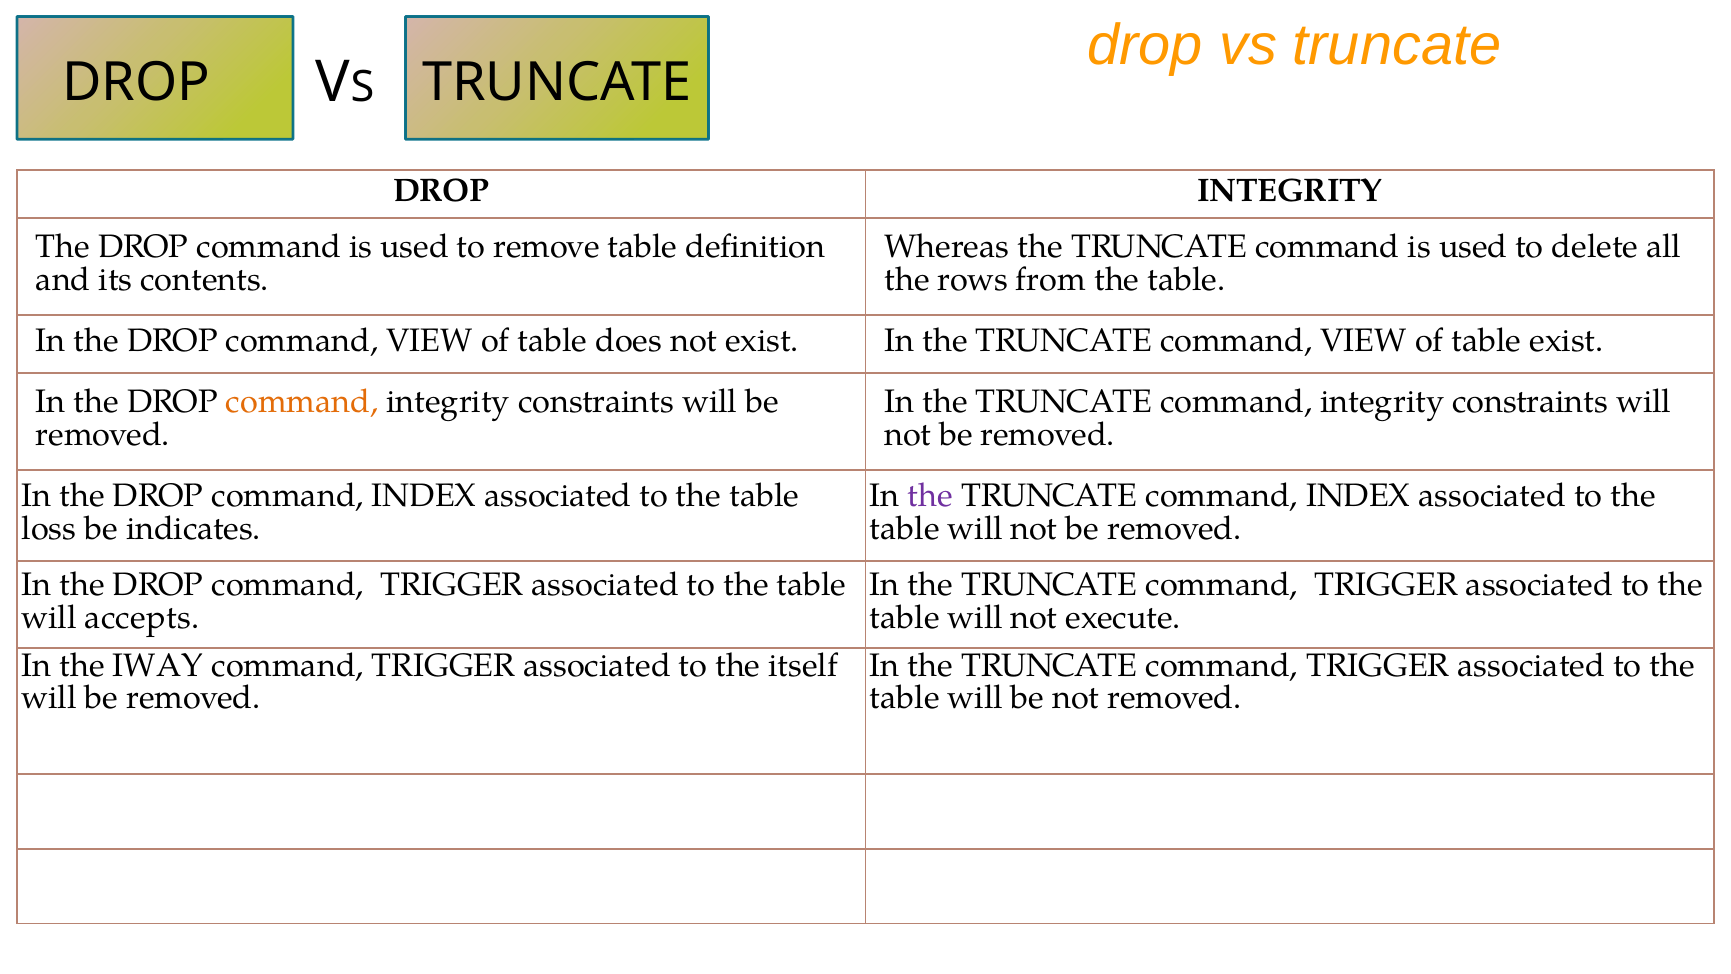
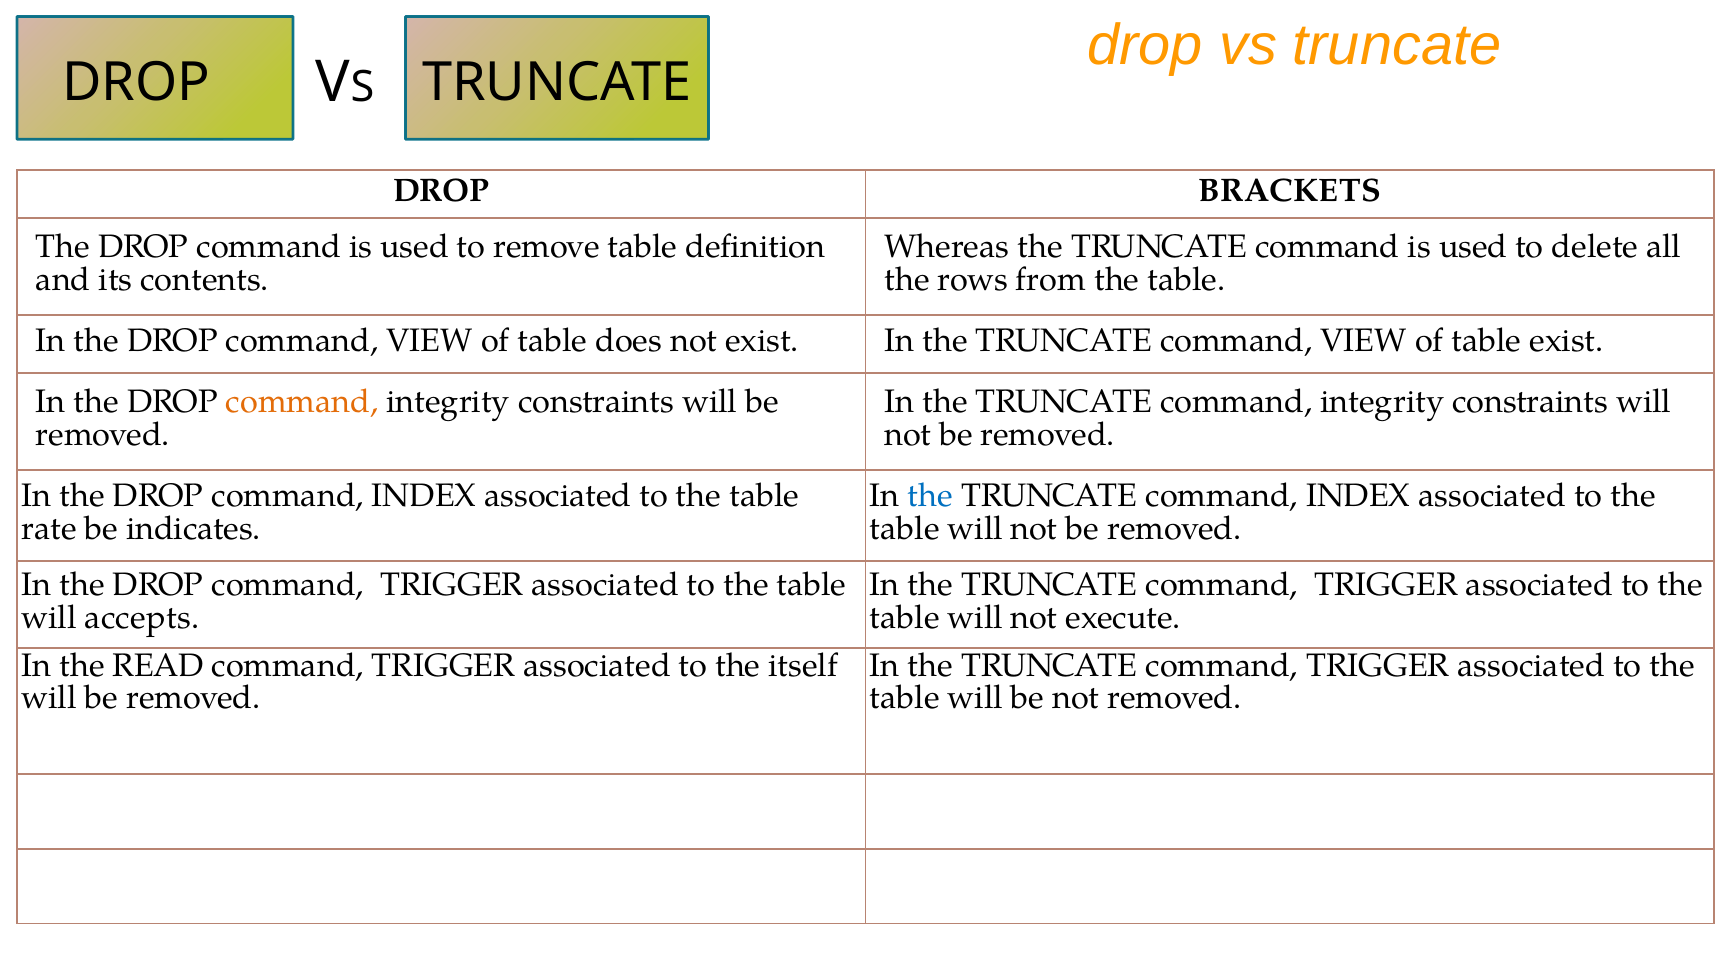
DROP INTEGRITY: INTEGRITY -> BRACKETS
the at (930, 496) colour: purple -> blue
loss: loss -> rate
IWAY: IWAY -> READ
